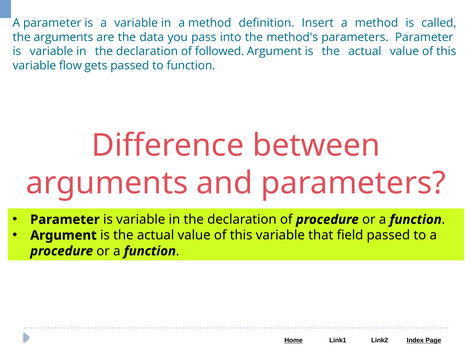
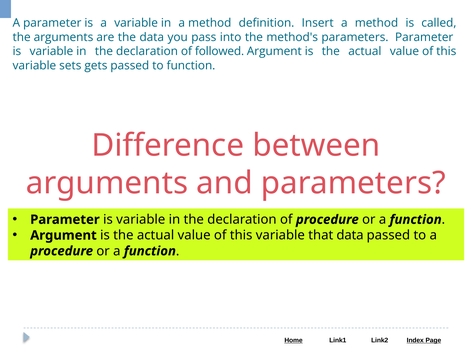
flow: flow -> sets
that field: field -> data
